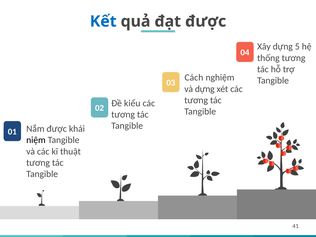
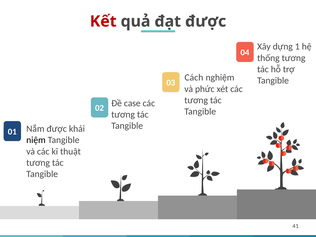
Kết colour: blue -> red
5: 5 -> 1
và dựng: dựng -> phức
kiểu: kiểu -> case
